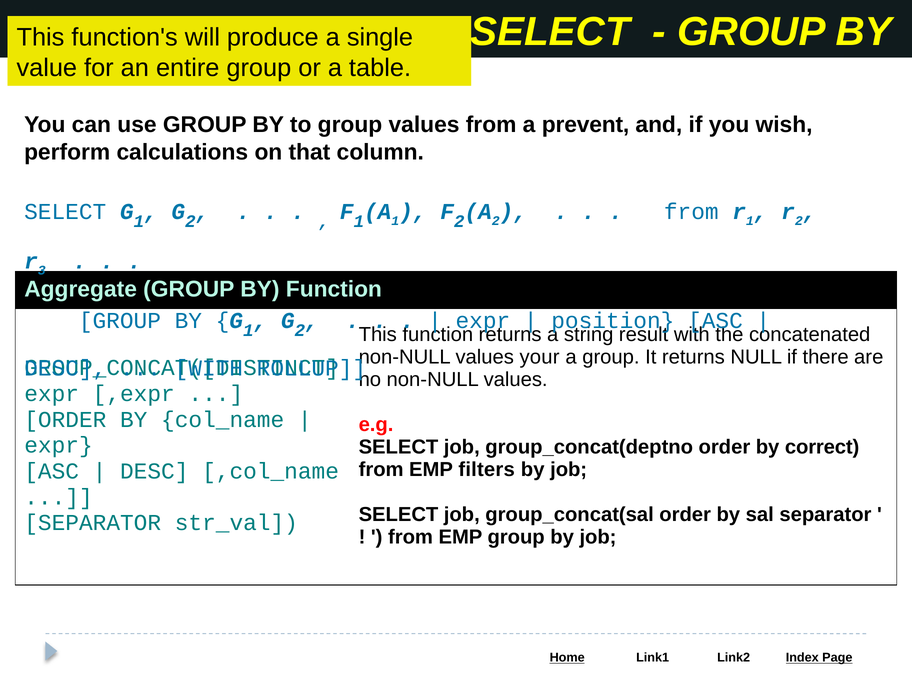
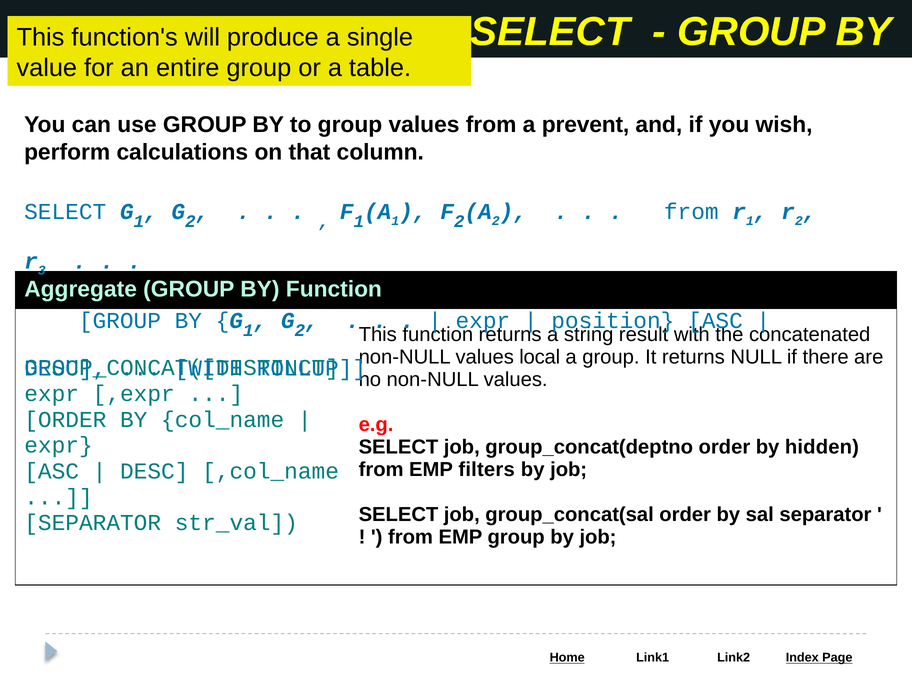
your: your -> local
correct: correct -> hidden
